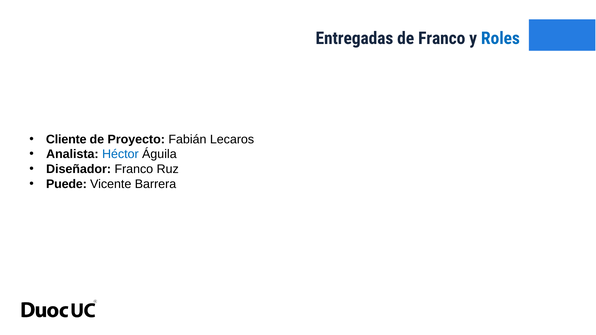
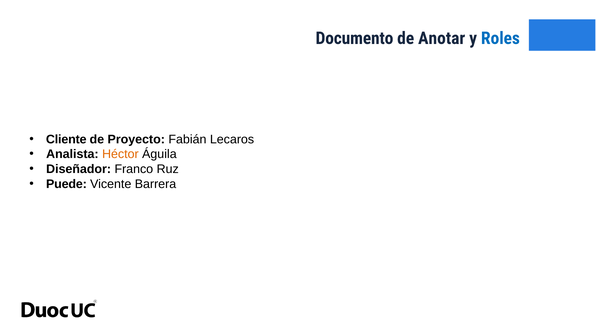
Entregadas: Entregadas -> Documento
de Franco: Franco -> Anotar
Héctor colour: blue -> orange
